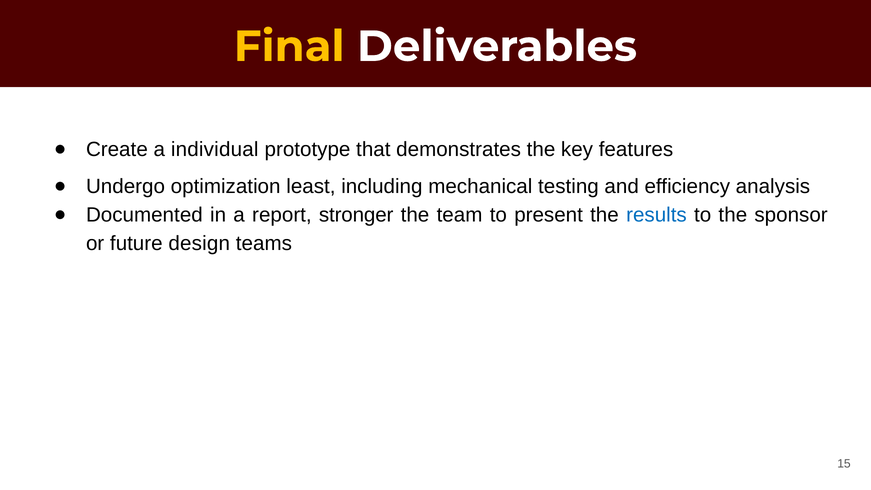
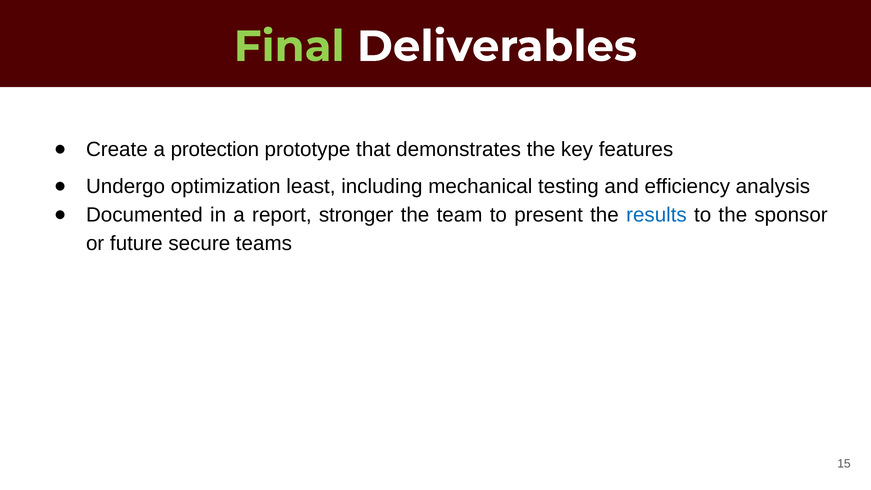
Final colour: yellow -> light green
individual: individual -> protection
design: design -> secure
